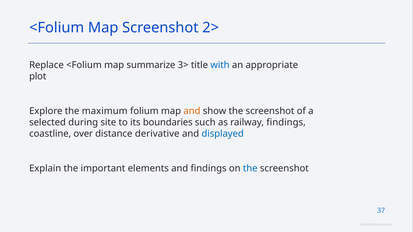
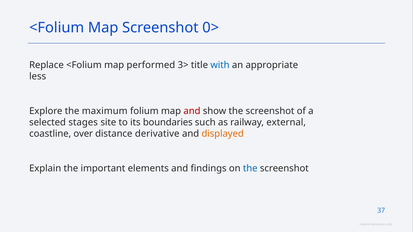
2>: 2> -> 0>
summarize: summarize -> performed
plot: plot -> less
and at (192, 111) colour: orange -> red
during: during -> stages
railway findings: findings -> external
displayed colour: blue -> orange
